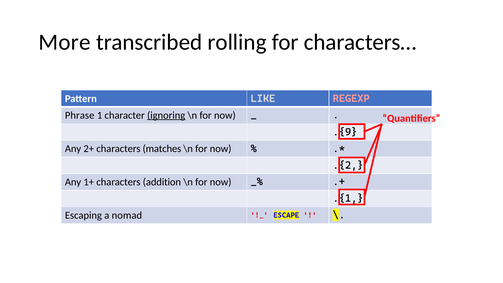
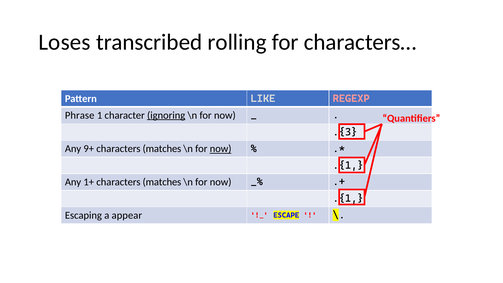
More: More -> Loses
.{9: .{9 -> .{3
2+: 2+ -> 9+
now at (221, 149) underline: none -> present
.{2 at (348, 165): .{2 -> .{1
1+ characters addition: addition -> matches
nomad: nomad -> appear
